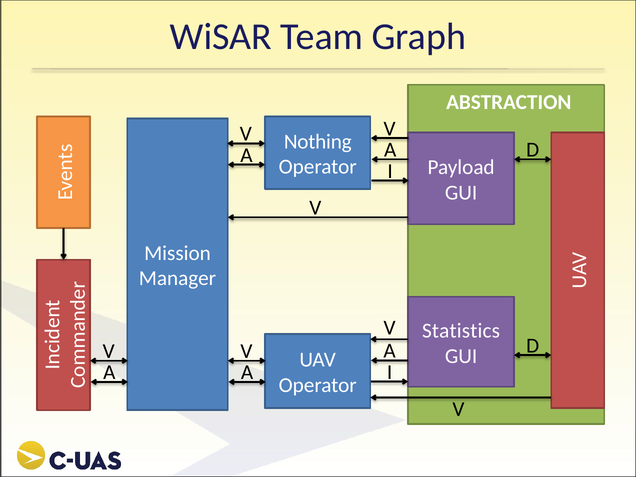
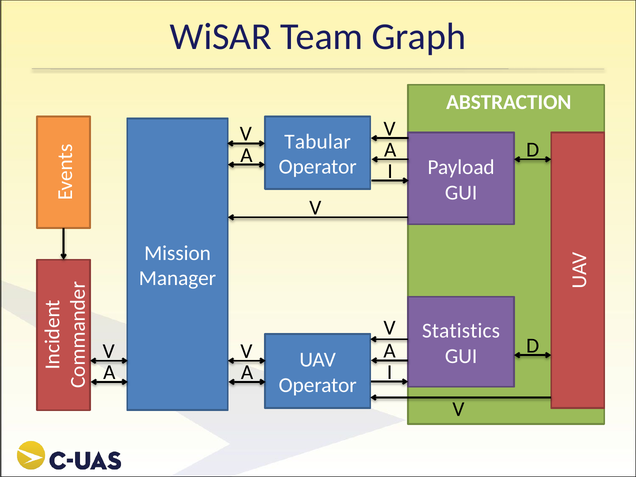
Nothing: Nothing -> Tabular
